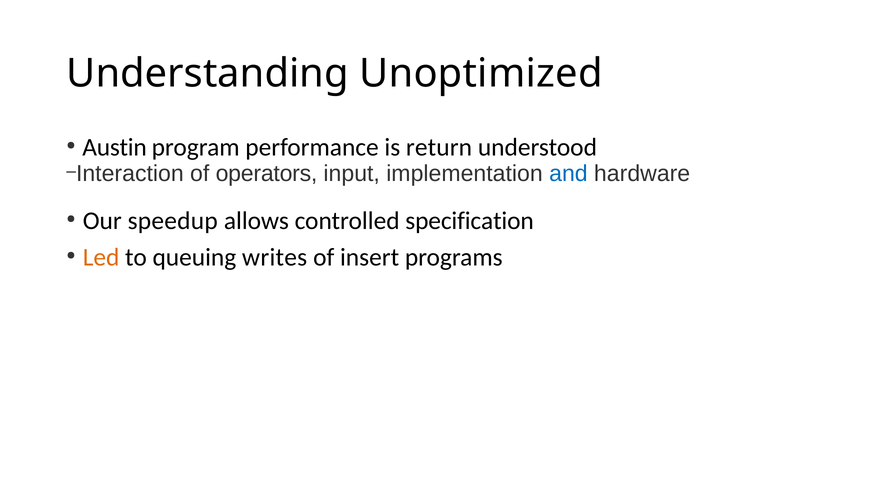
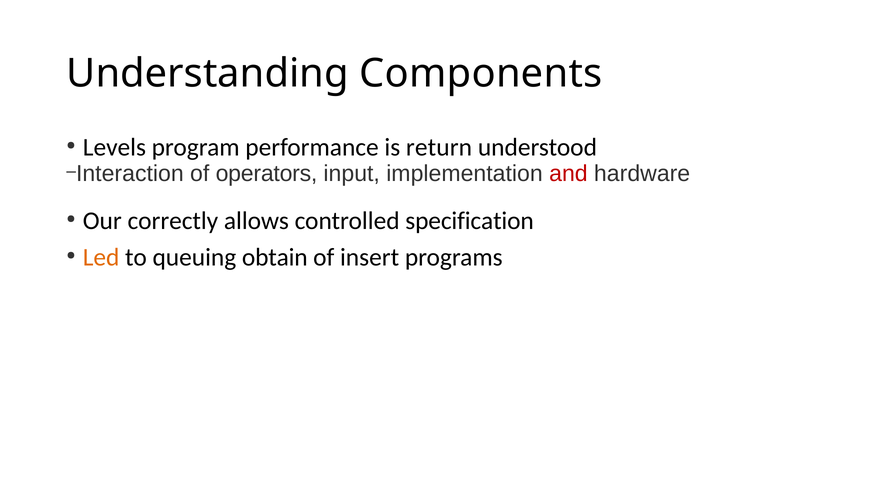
Unoptimized: Unoptimized -> Components
Austin: Austin -> Levels
and colour: blue -> red
speedup: speedup -> correctly
writes: writes -> obtain
